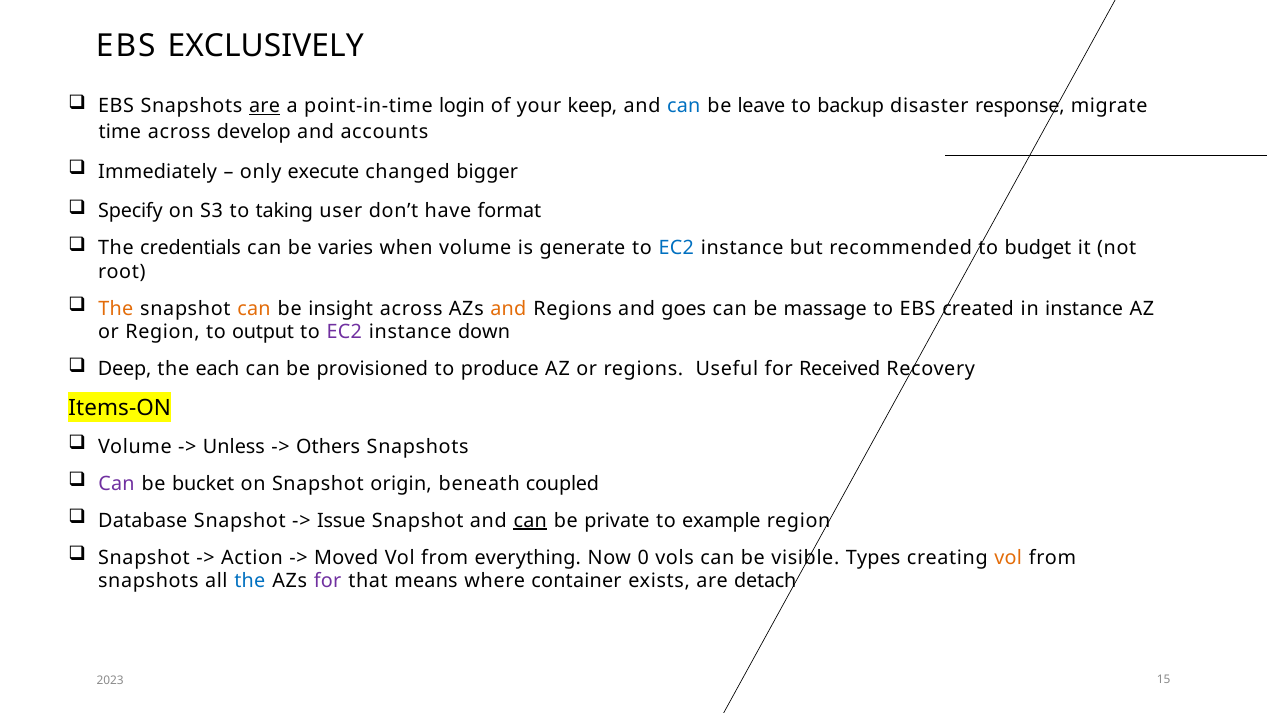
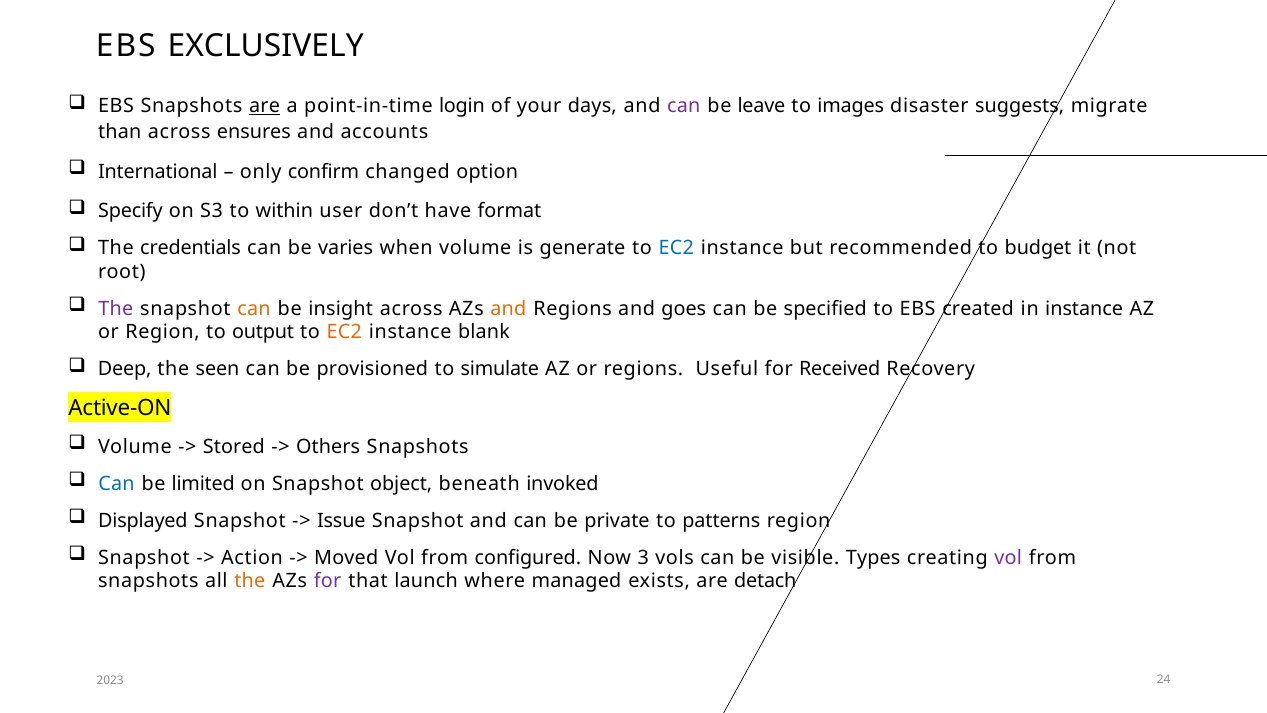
keep: keep -> days
can at (684, 106) colour: blue -> purple
backup: backup -> images
response: response -> suggests
time: time -> than
develop: develop -> ensures
Immediately: Immediately -> International
execute: execute -> confirm
bigger: bigger -> option
taking: taking -> within
The at (116, 309) colour: orange -> purple
massage: massage -> specified
EC2 at (344, 332) colour: purple -> orange
down: down -> blank
each: each -> seen
produce: produce -> simulate
Items-ON: Items-ON -> Active-ON
Unless: Unless -> Stored
Can at (117, 483) colour: purple -> blue
bucket: bucket -> limited
origin: origin -> object
coupled: coupled -> invoked
Database: Database -> Displayed
can at (530, 520) underline: present -> none
example: example -> patterns
everything: everything -> configured
0: 0 -> 3
vol at (1008, 557) colour: orange -> purple
the at (250, 581) colour: blue -> orange
means: means -> launch
container: container -> managed
15: 15 -> 24
